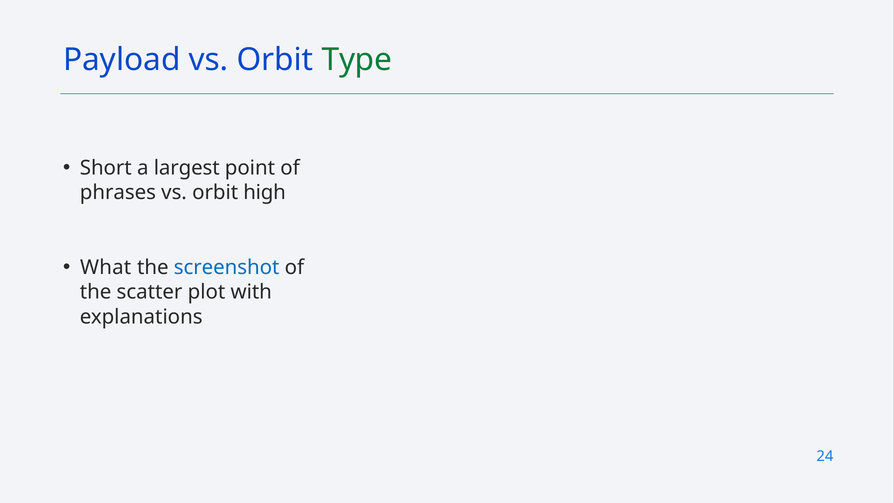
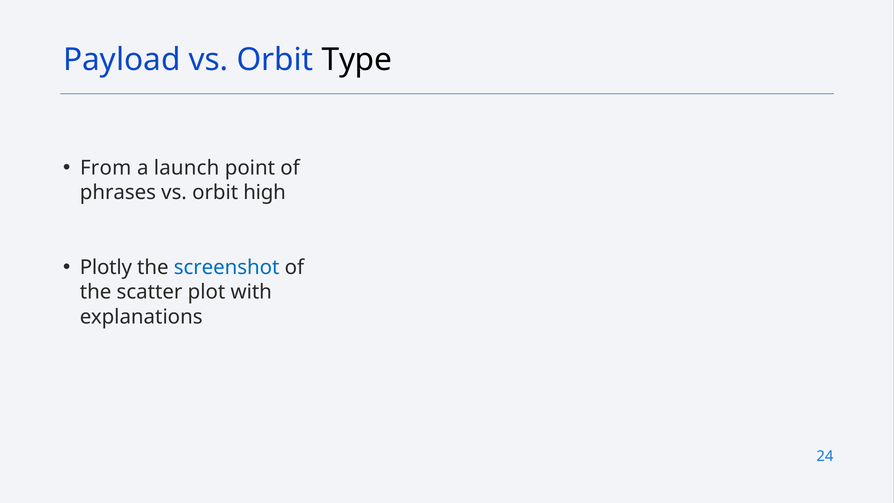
Type colour: green -> black
Short: Short -> From
largest: largest -> launch
What: What -> Plotly
